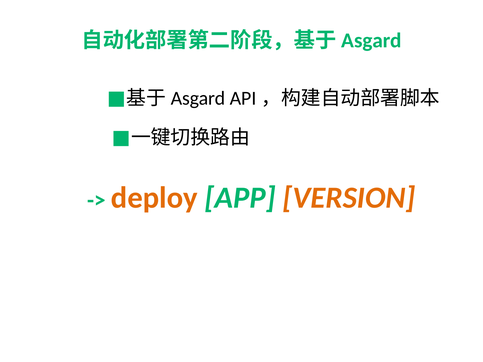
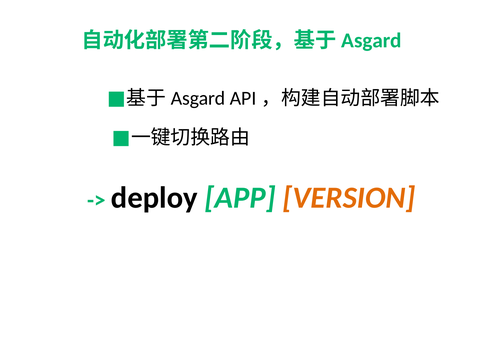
deploy colour: orange -> black
